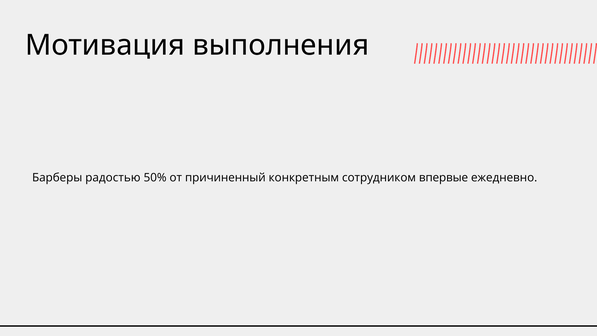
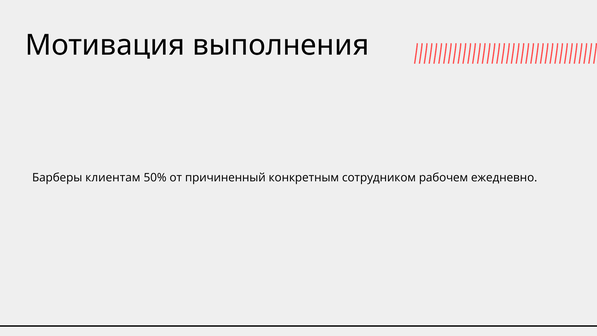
радостью: радостью -> клиентам
впервые: впервые -> рабочем
